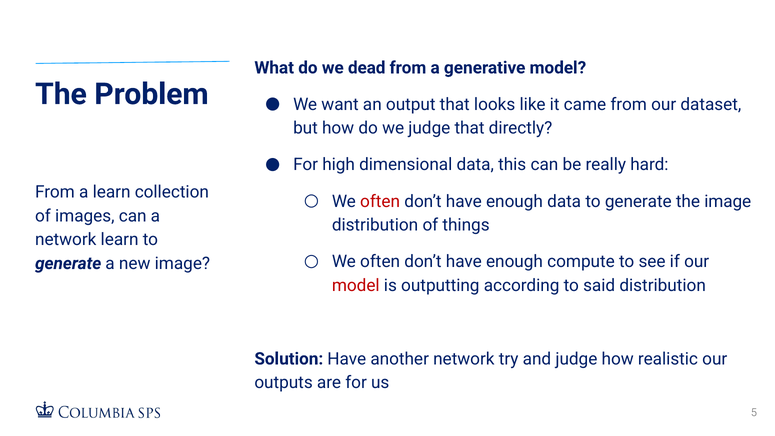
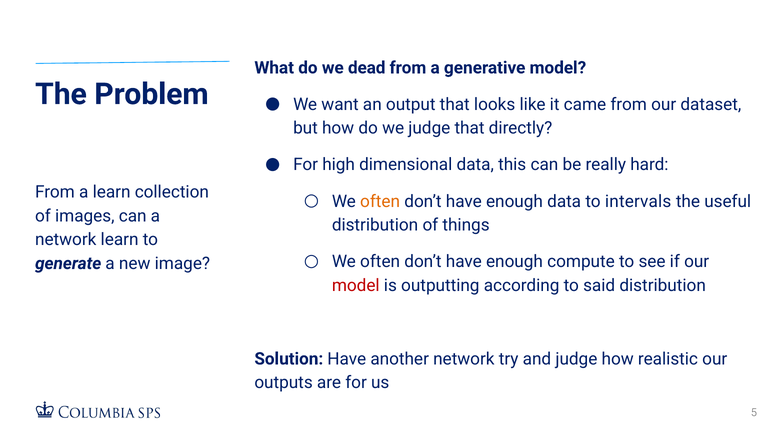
often at (380, 201) colour: red -> orange
data to generate: generate -> intervals
the image: image -> useful
